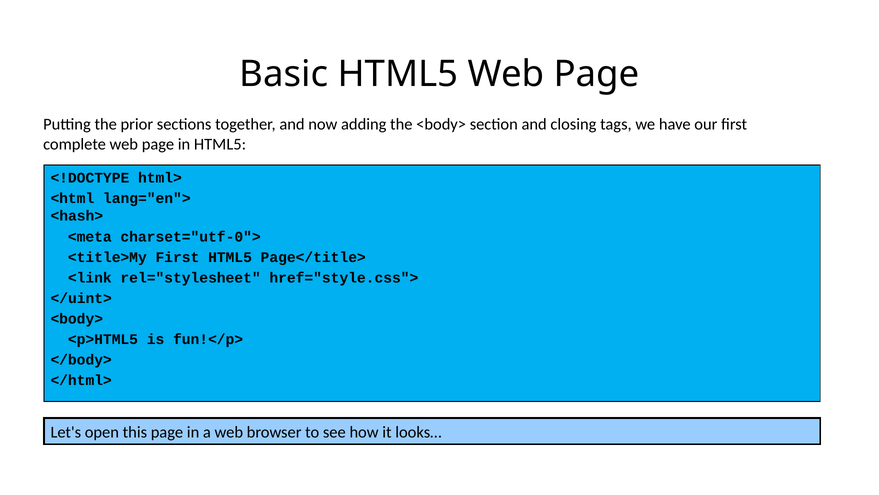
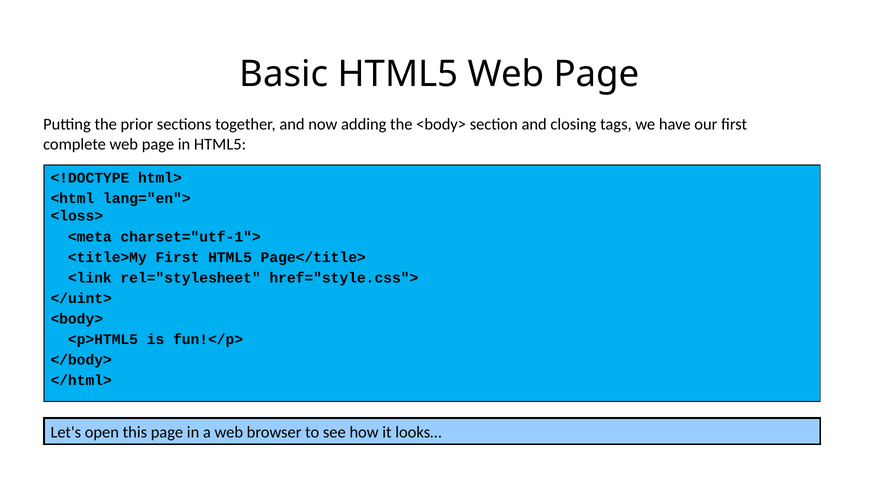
<hash>: <hash> -> <loss>
charset="utf-0">: charset="utf-0"> -> charset="utf-1">
